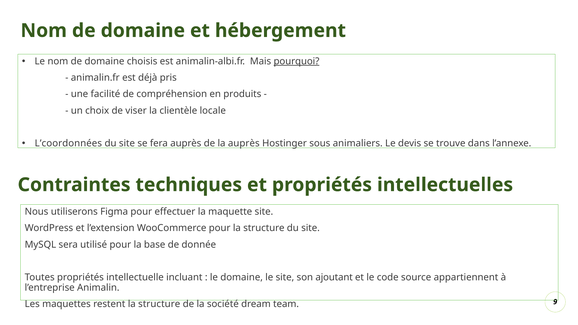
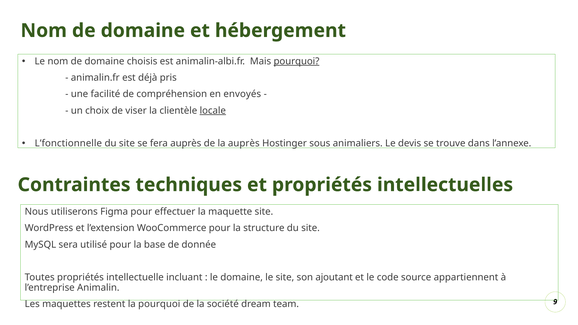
produits: produits -> envoyés
locale underline: none -> present
L’coordonnées: L’coordonnées -> L’fonctionnelle
restent la structure: structure -> pourquoi
